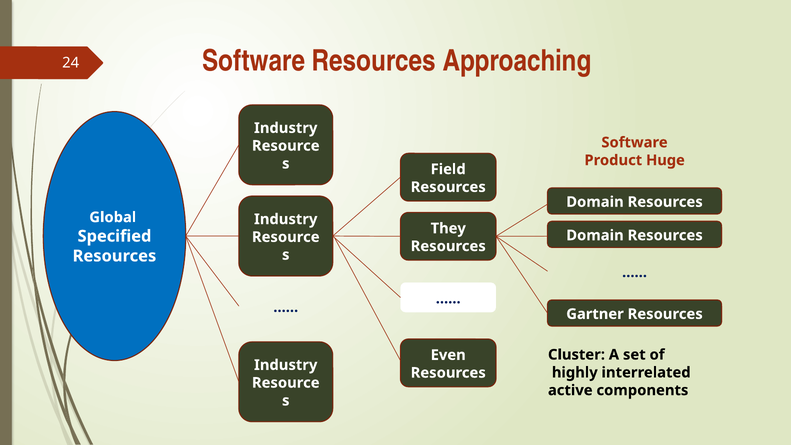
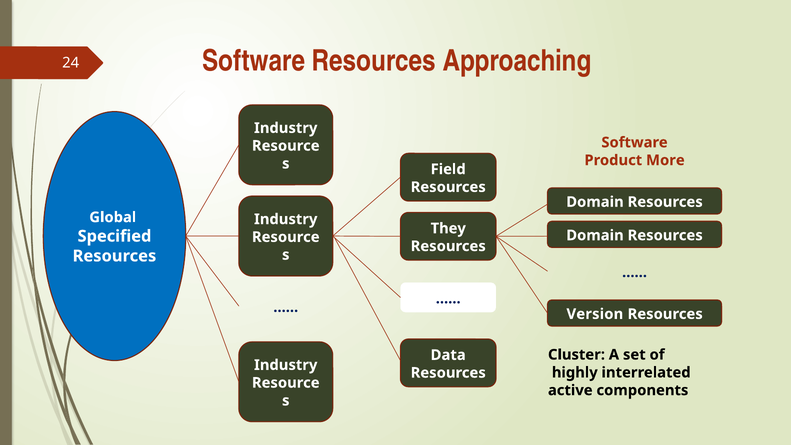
Huge: Huge -> More
Gartner: Gartner -> Version
Even: Even -> Data
